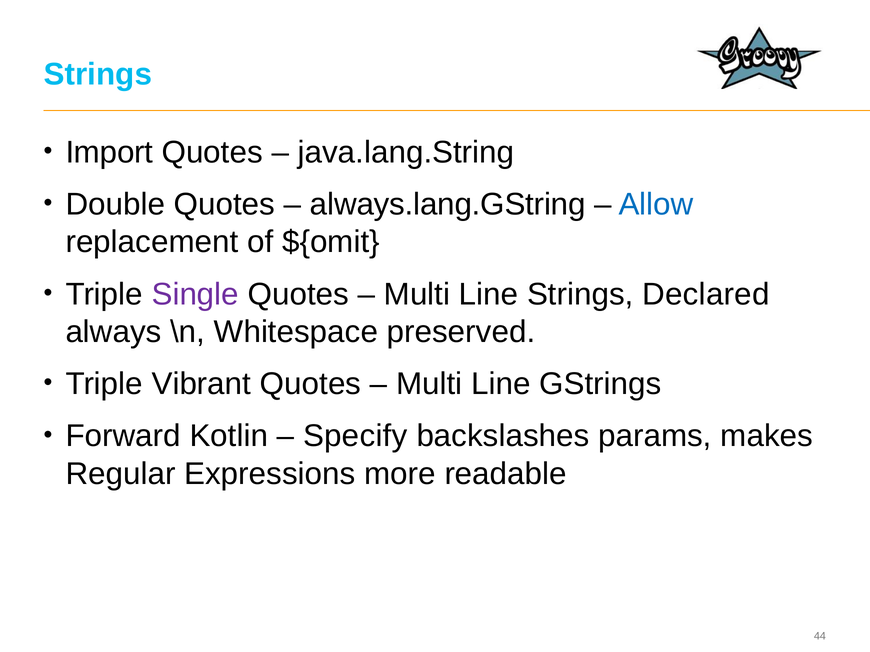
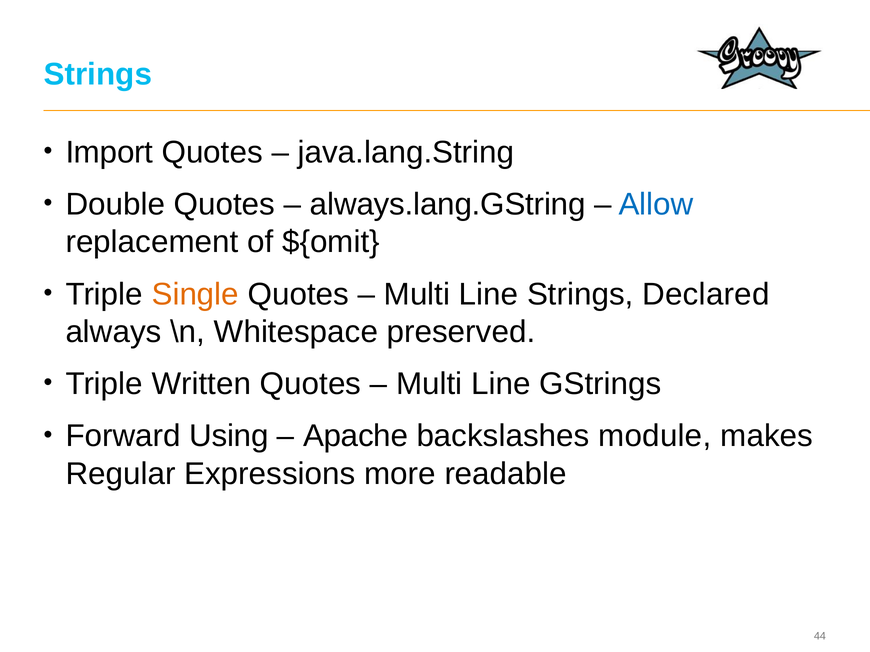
Single colour: purple -> orange
Vibrant: Vibrant -> Written
Kotlin: Kotlin -> Using
Specify: Specify -> Apache
params: params -> module
